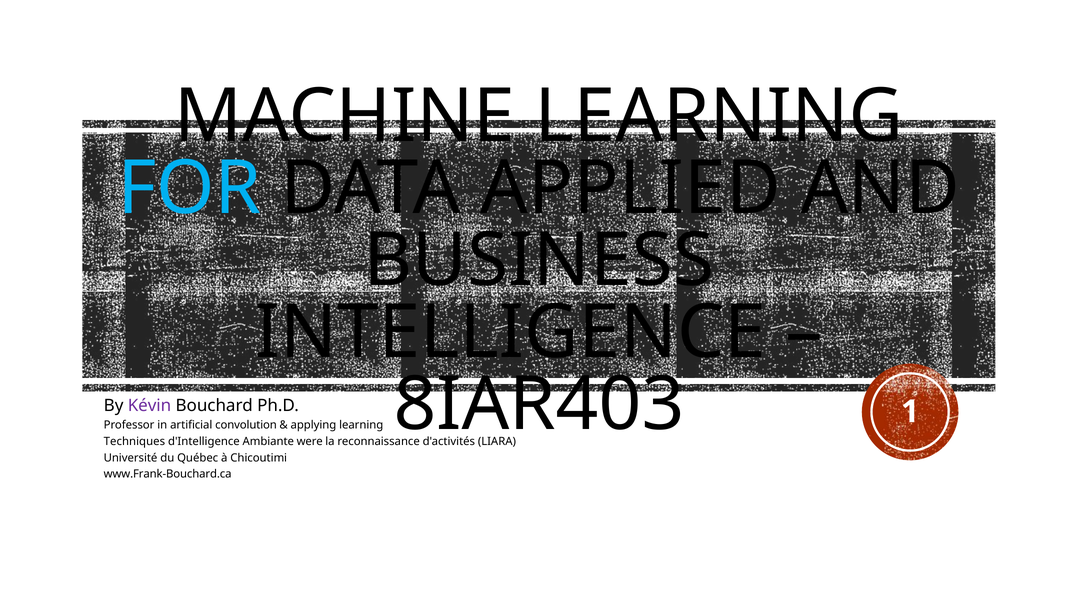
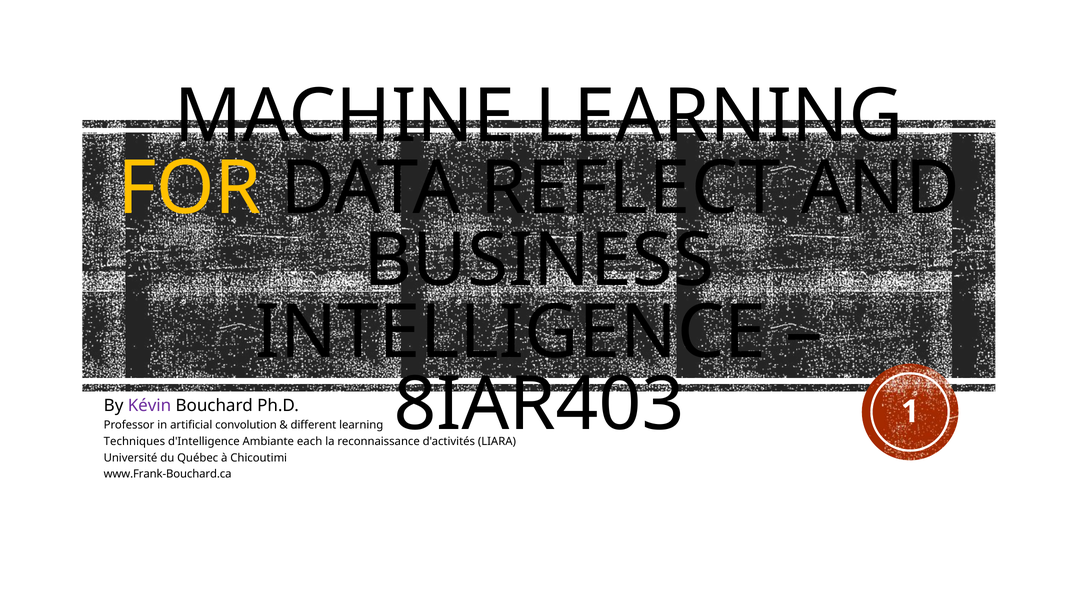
FOR colour: light blue -> yellow
APPLIED: APPLIED -> REFLECT
applying: applying -> different
were: were -> each
